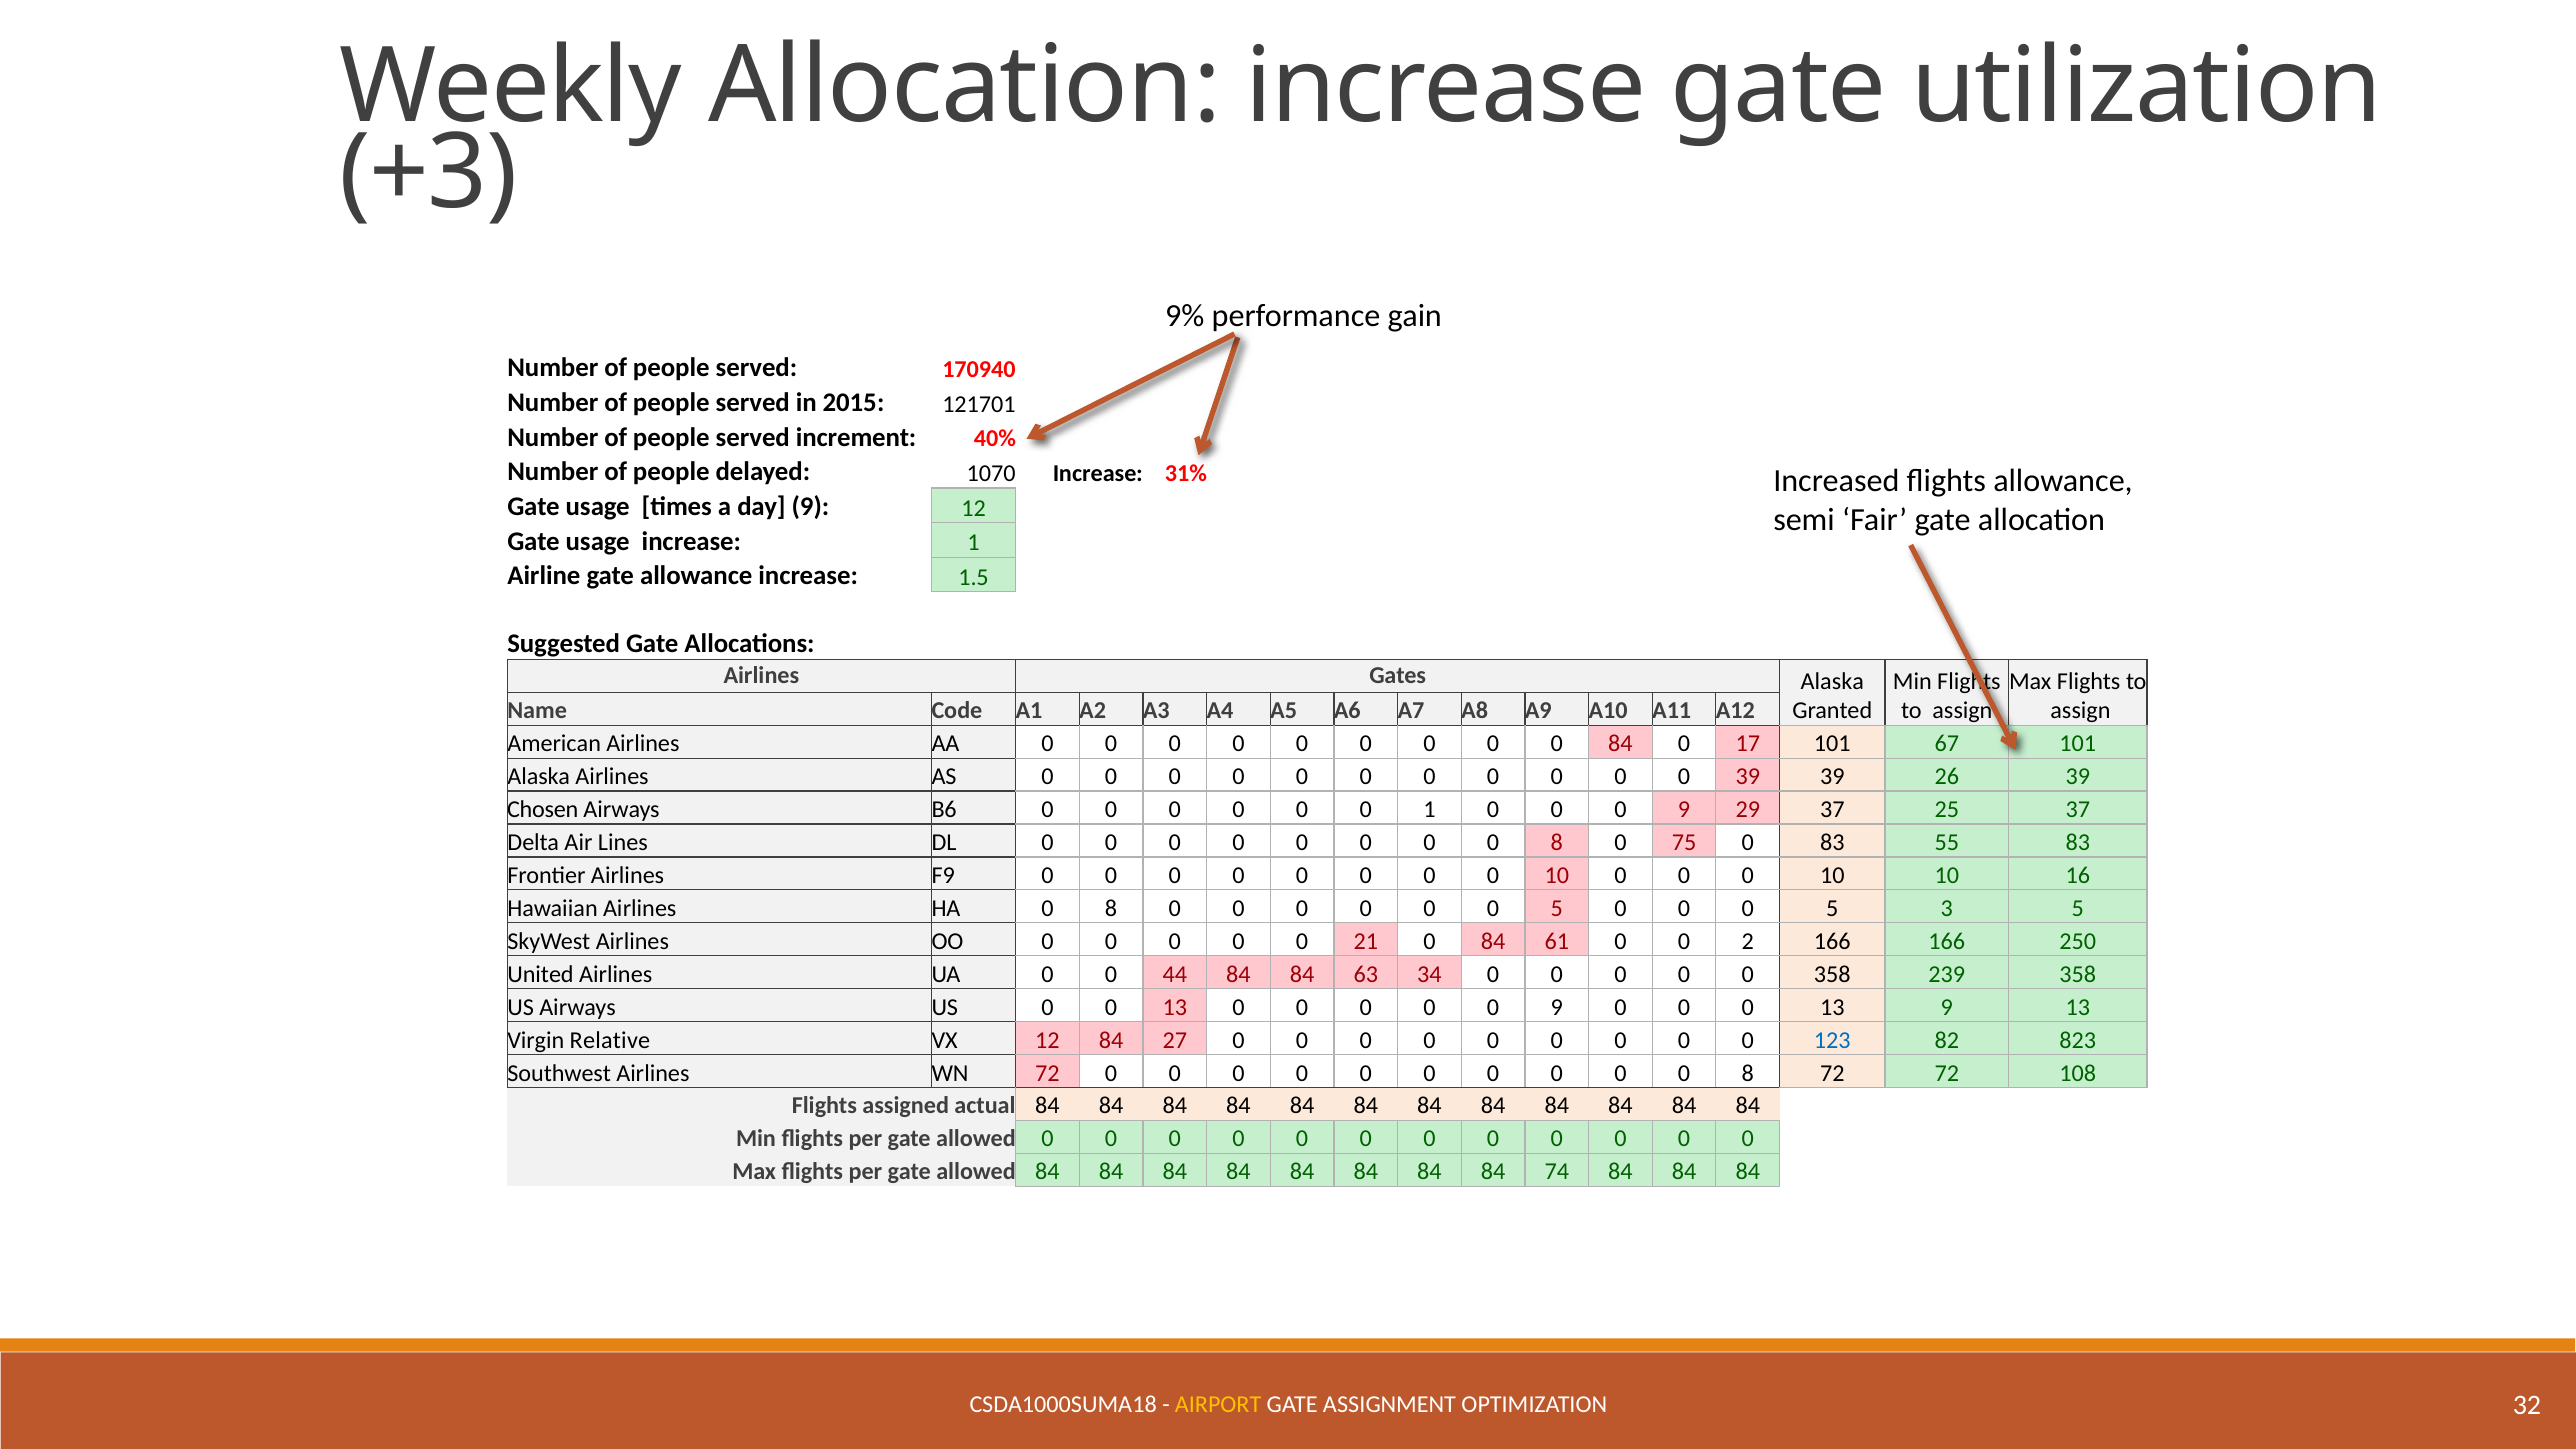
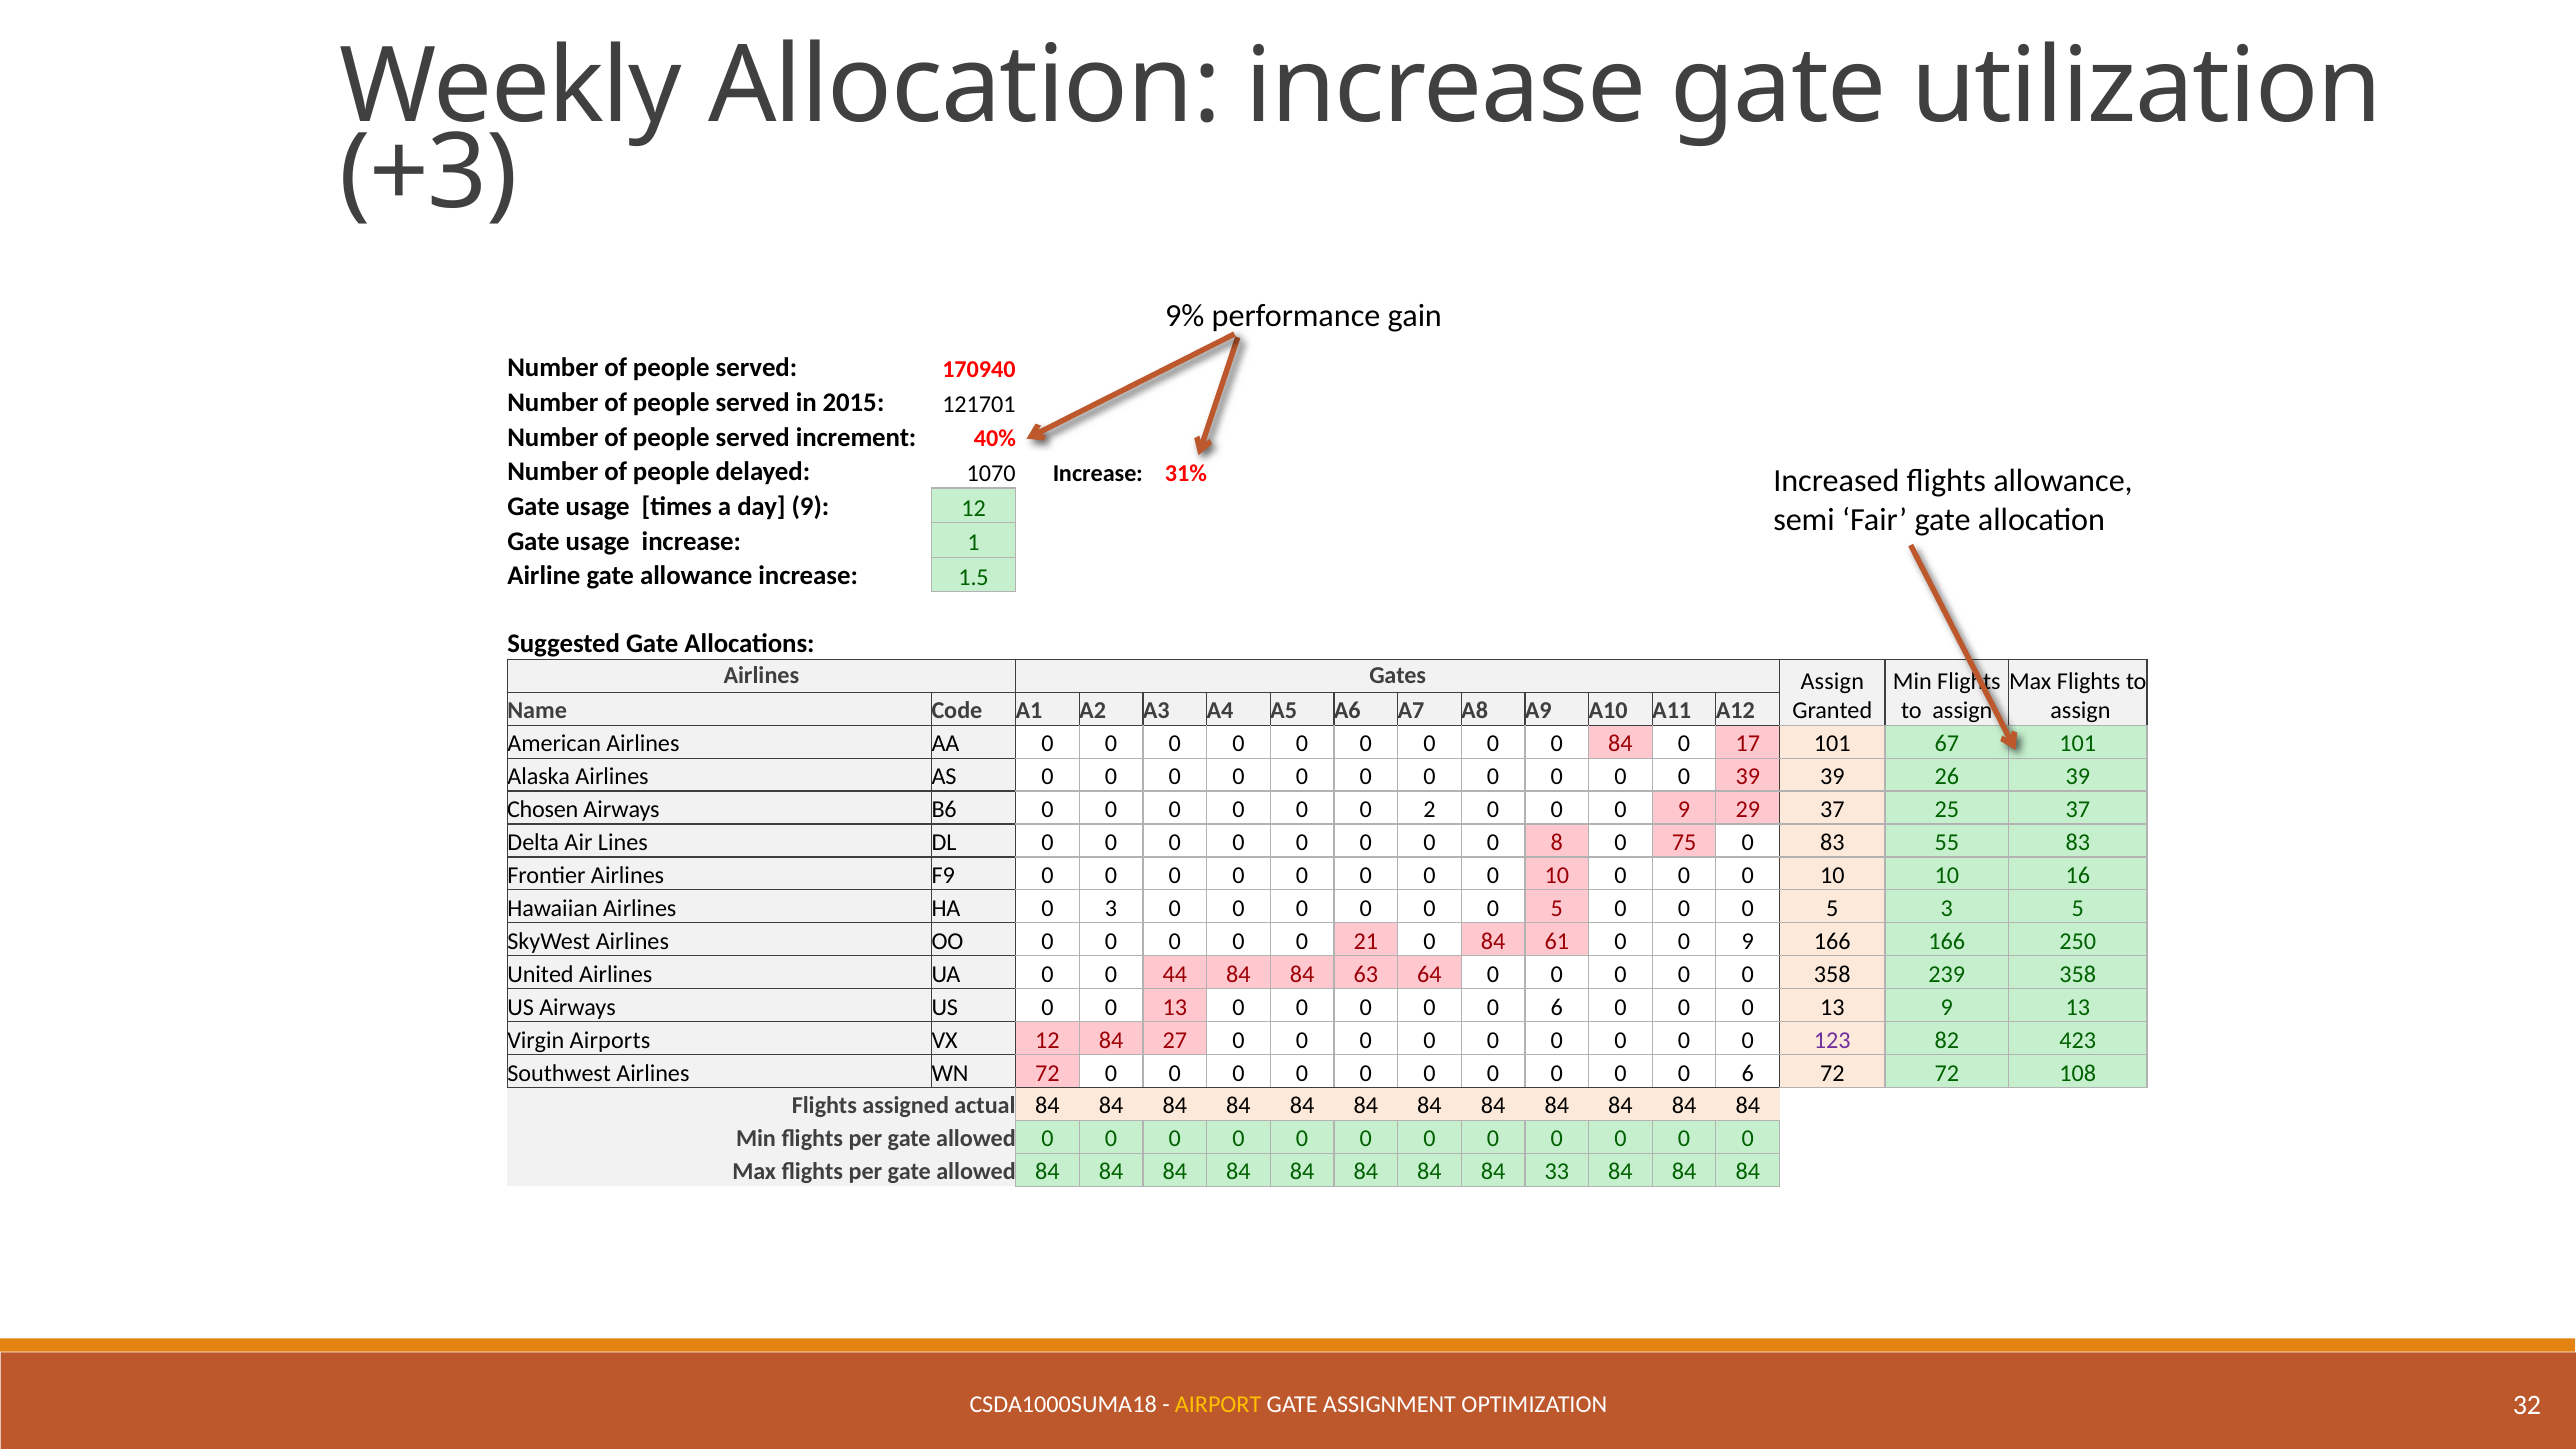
Gates Alaska: Alaska -> Assign
0 1: 1 -> 2
HA 0 8: 8 -> 3
61 0 0 2: 2 -> 9
34: 34 -> 64
9 at (1557, 1007): 9 -> 6
Relative: Relative -> Airports
123 colour: blue -> purple
823: 823 -> 423
8 at (1748, 1073): 8 -> 6
74: 74 -> 33
